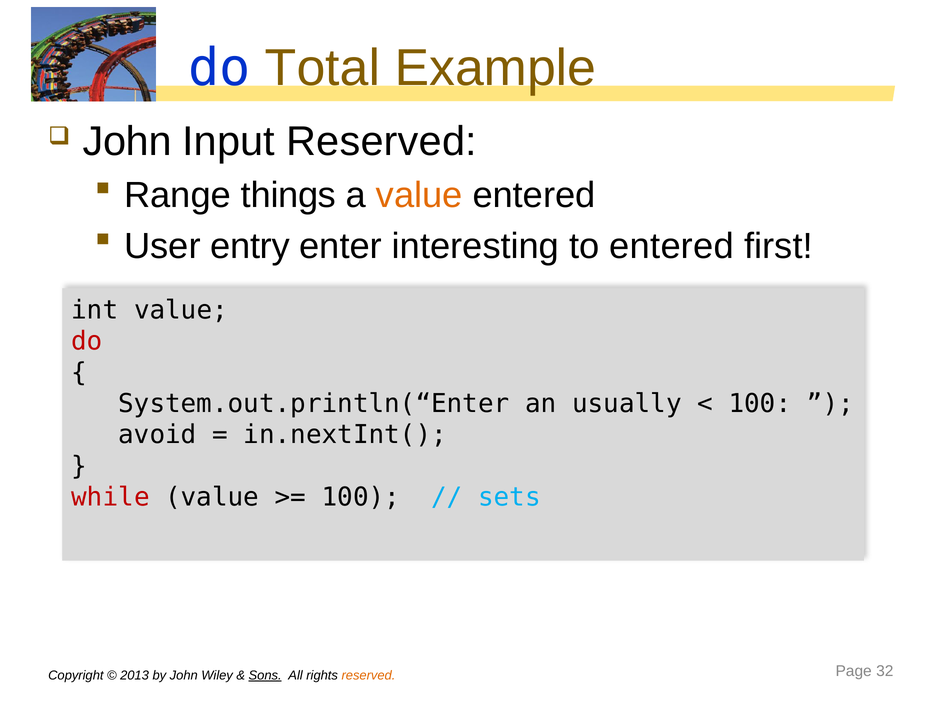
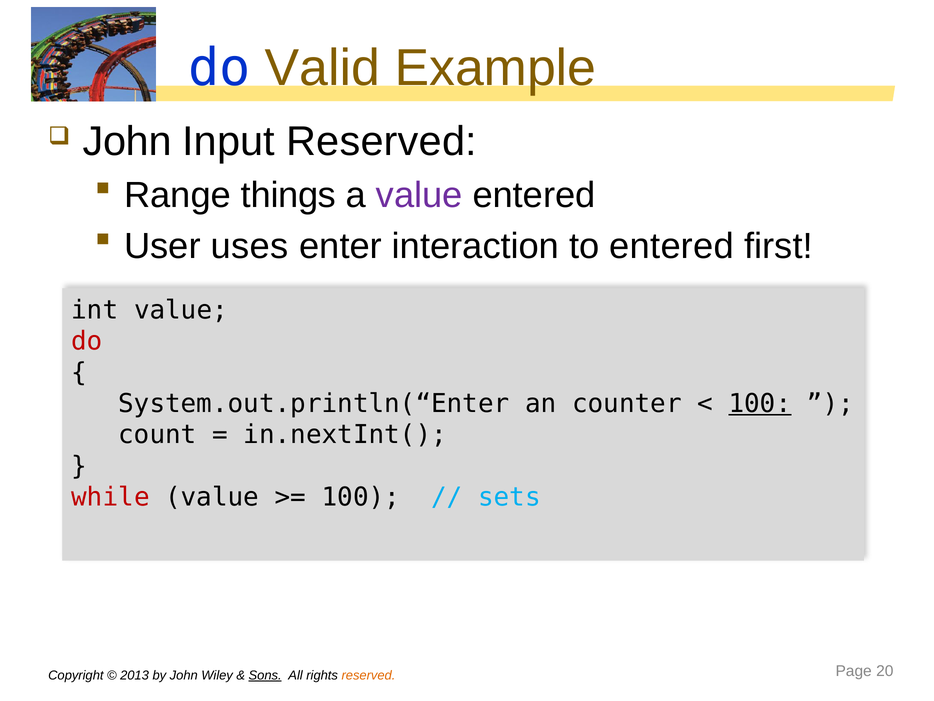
Total: Total -> Valid
value at (419, 195) colour: orange -> purple
entry: entry -> uses
interesting: interesting -> interaction
usually: usually -> counter
100 at (760, 403) underline: none -> present
avoid: avoid -> count
32: 32 -> 20
